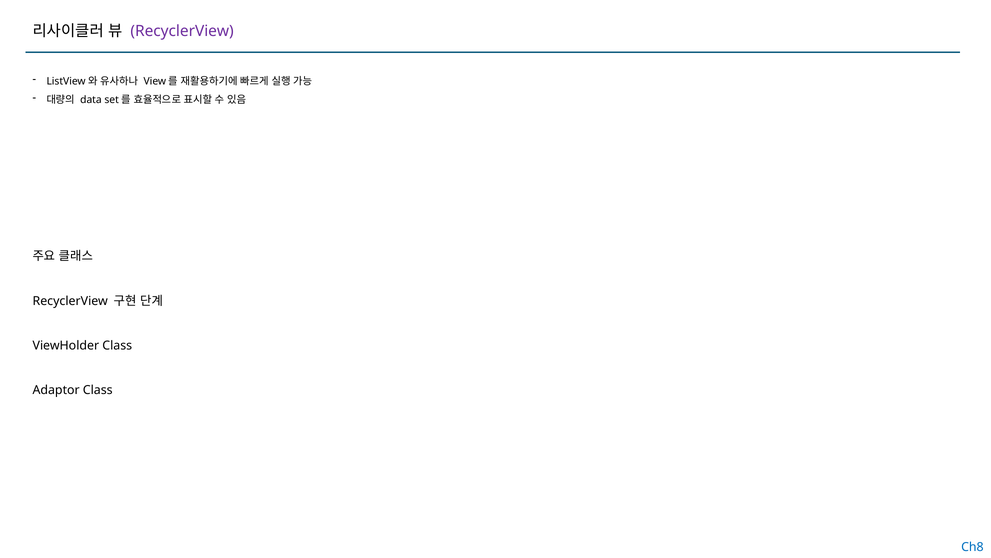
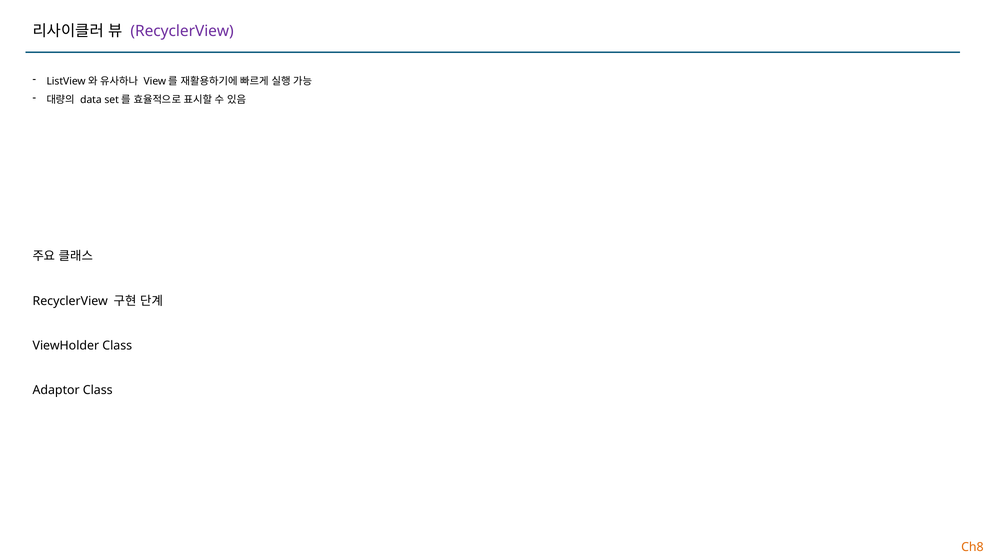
Ch8 colour: blue -> orange
